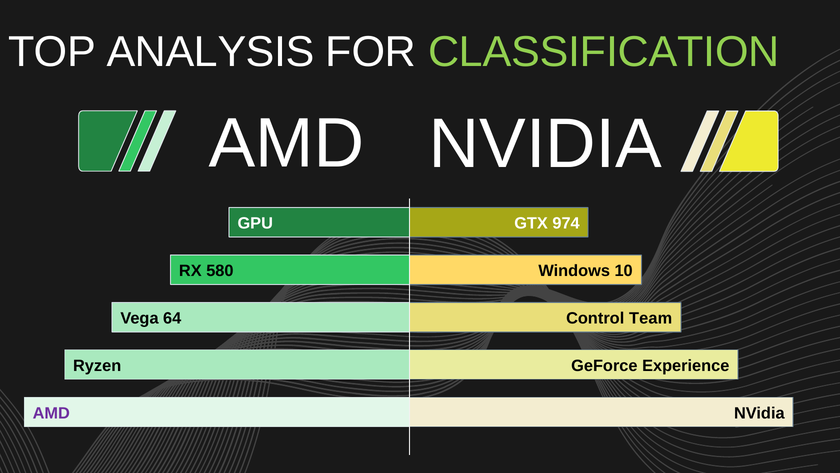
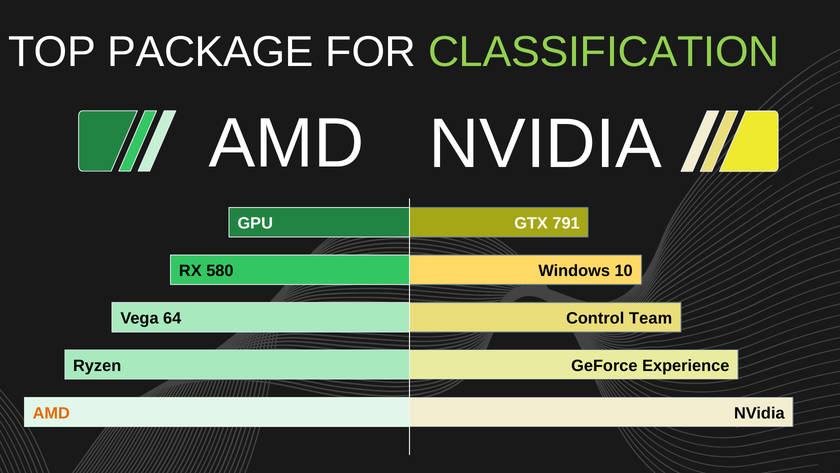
ANALYSIS: ANALYSIS -> PACKAGE
974: 974 -> 791
AMD at (51, 413) colour: purple -> orange
